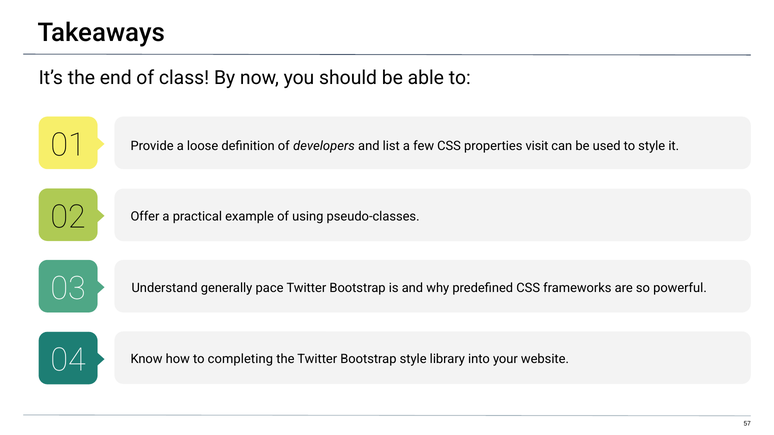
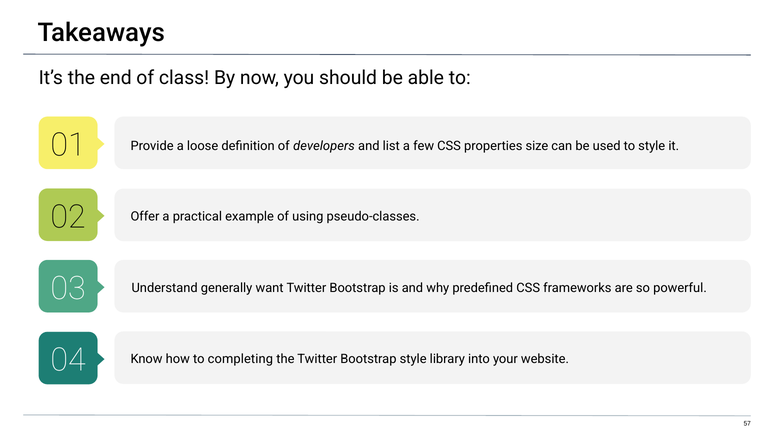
visit: visit -> size
pace: pace -> want
